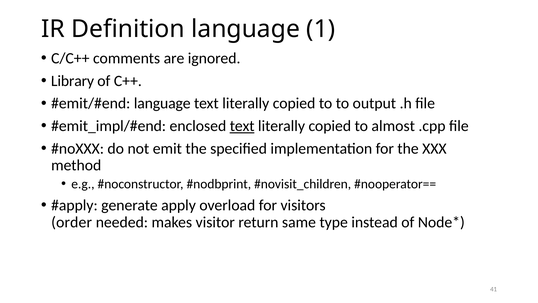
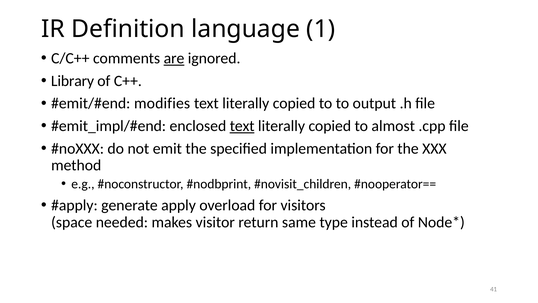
are underline: none -> present
language at (162, 103): language -> modifies
order: order -> space
